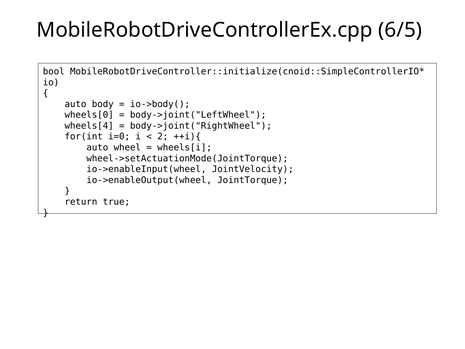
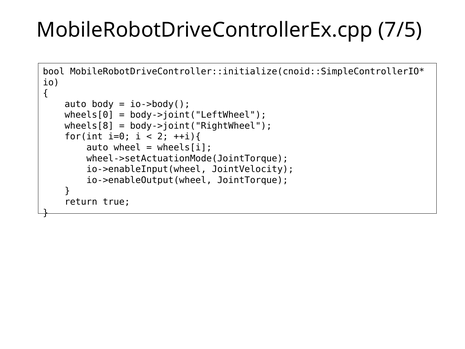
6/5: 6/5 -> 7/5
wheels[4: wheels[4 -> wheels[8
